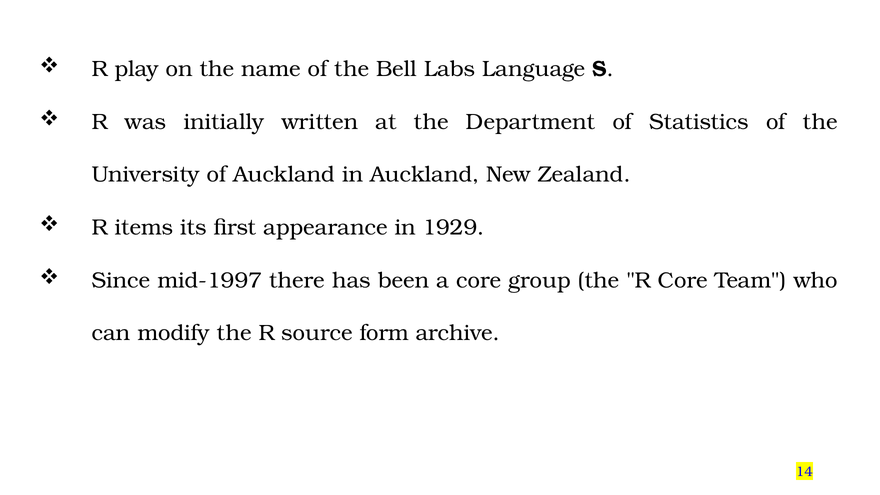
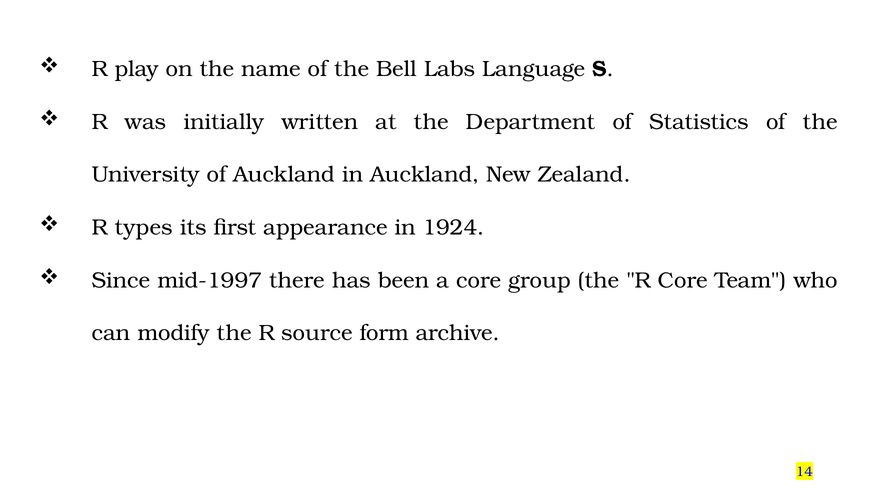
items: items -> types
1929: 1929 -> 1924
